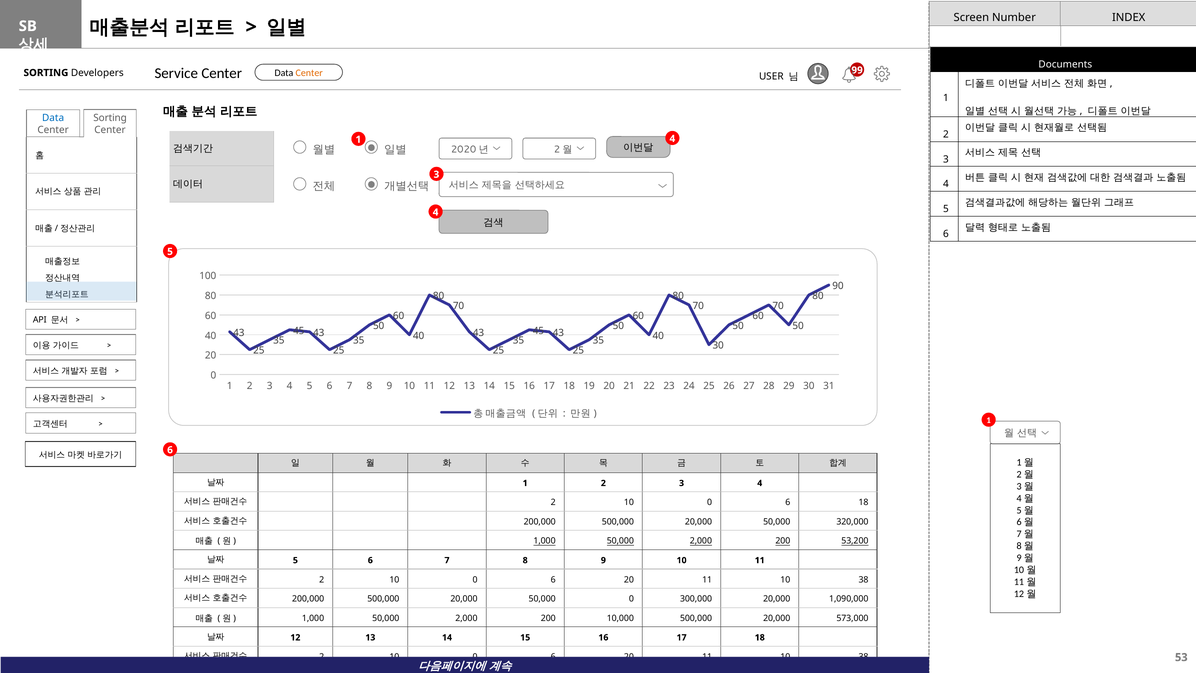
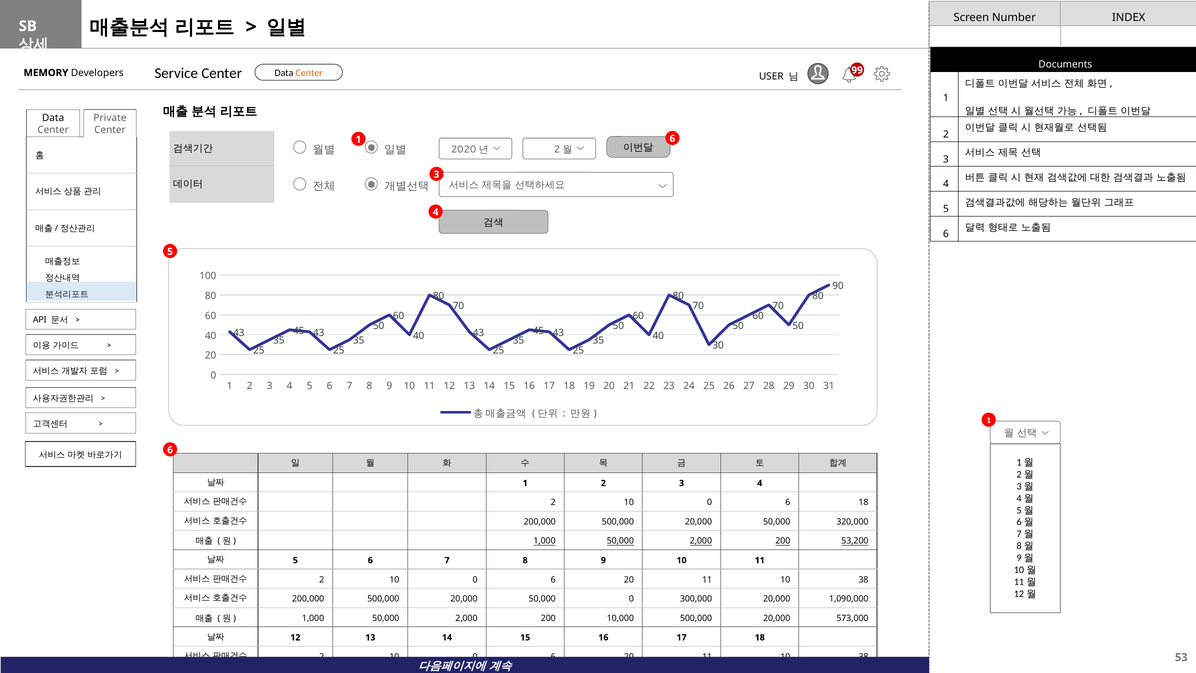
SORTING at (46, 73): SORTING -> MEMORY
Sorting at (110, 118): Sorting -> Private
Data at (53, 118) colour: blue -> black
1 4: 4 -> 6
